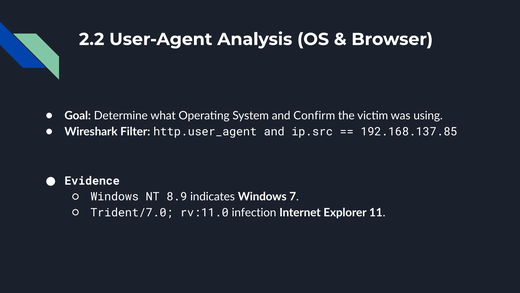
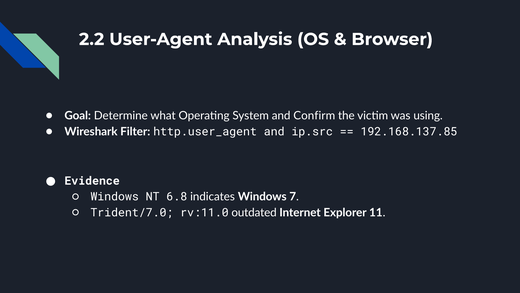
8.9: 8.9 -> 6.8
infection: infection -> outdated
